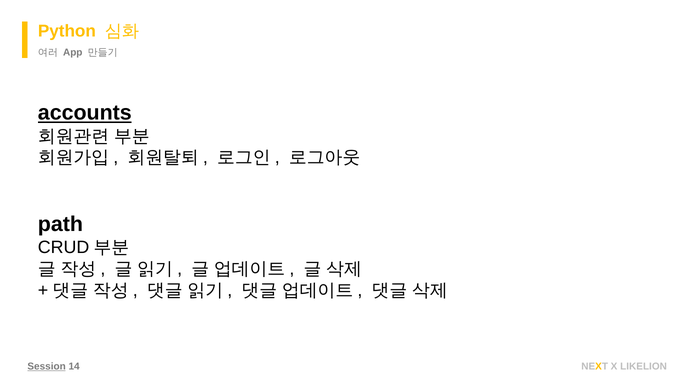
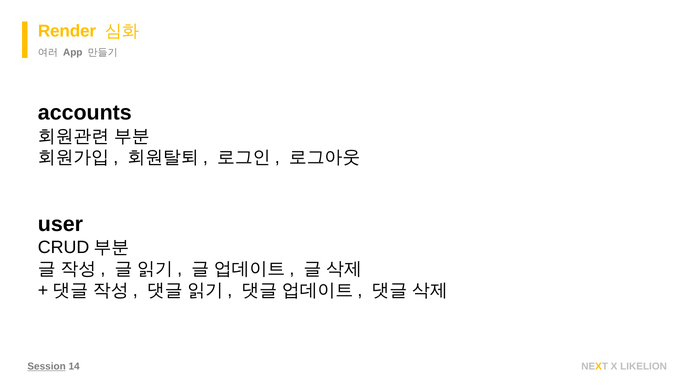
Python: Python -> Render
accounts underline: present -> none
path: path -> user
